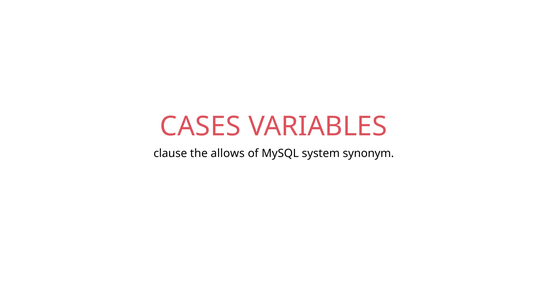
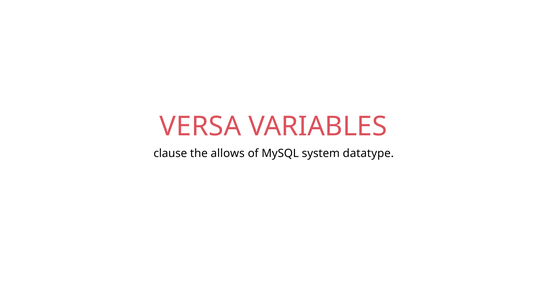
CASES: CASES -> VERSA
synonym: synonym -> datatype
